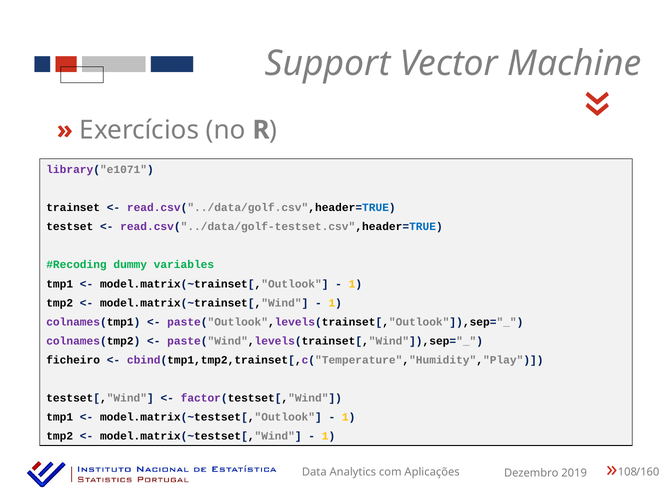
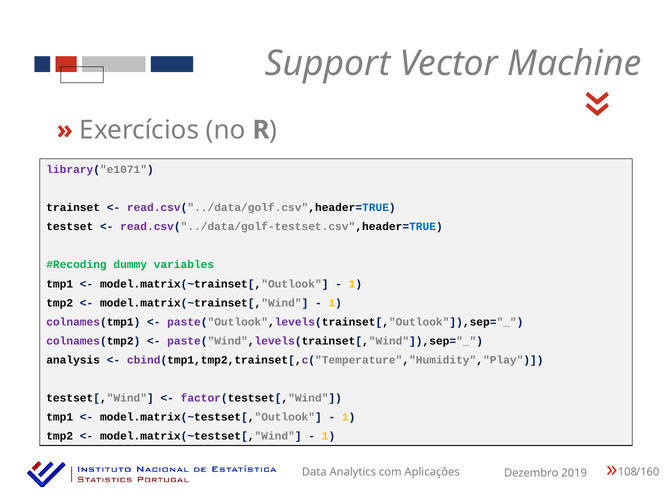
ficheiro: ficheiro -> analysis
